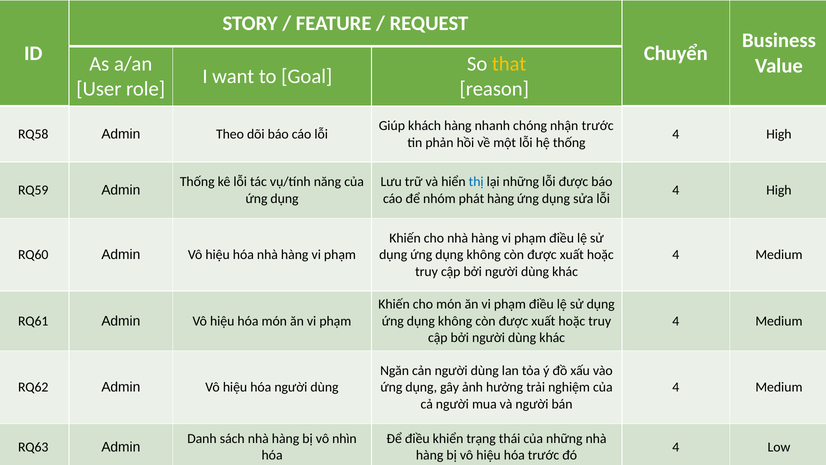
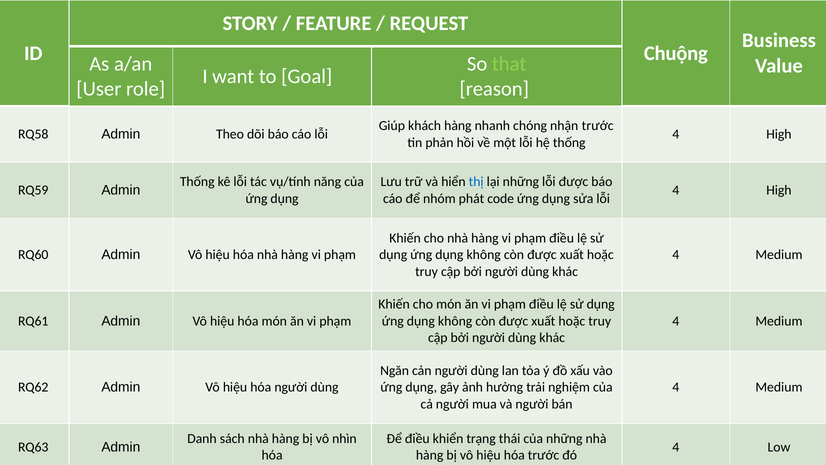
Chuyển: Chuyển -> Chuộng
that colour: yellow -> light green
phát hàng: hàng -> code
